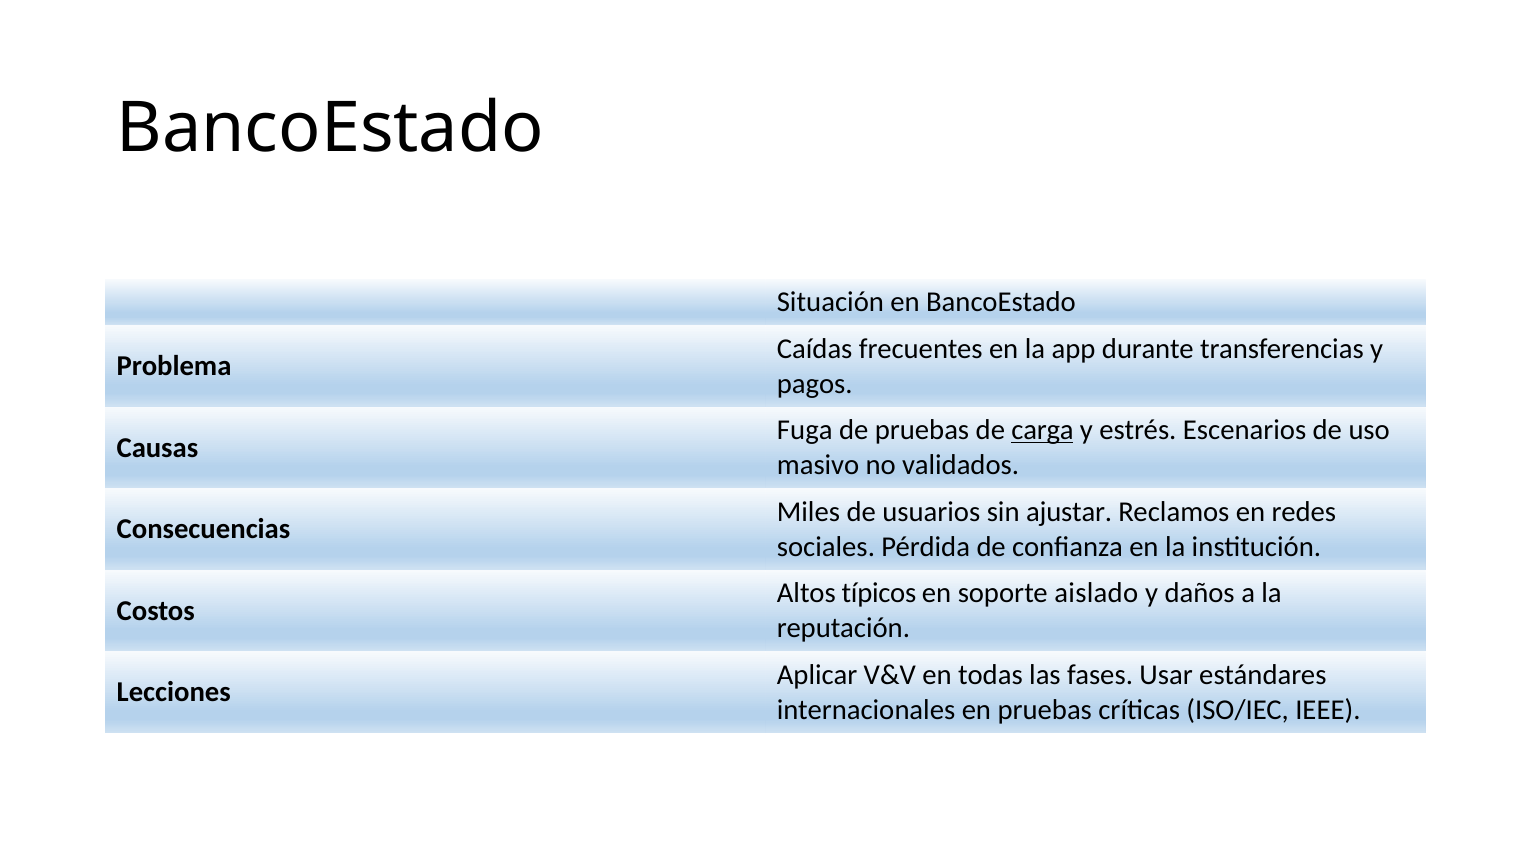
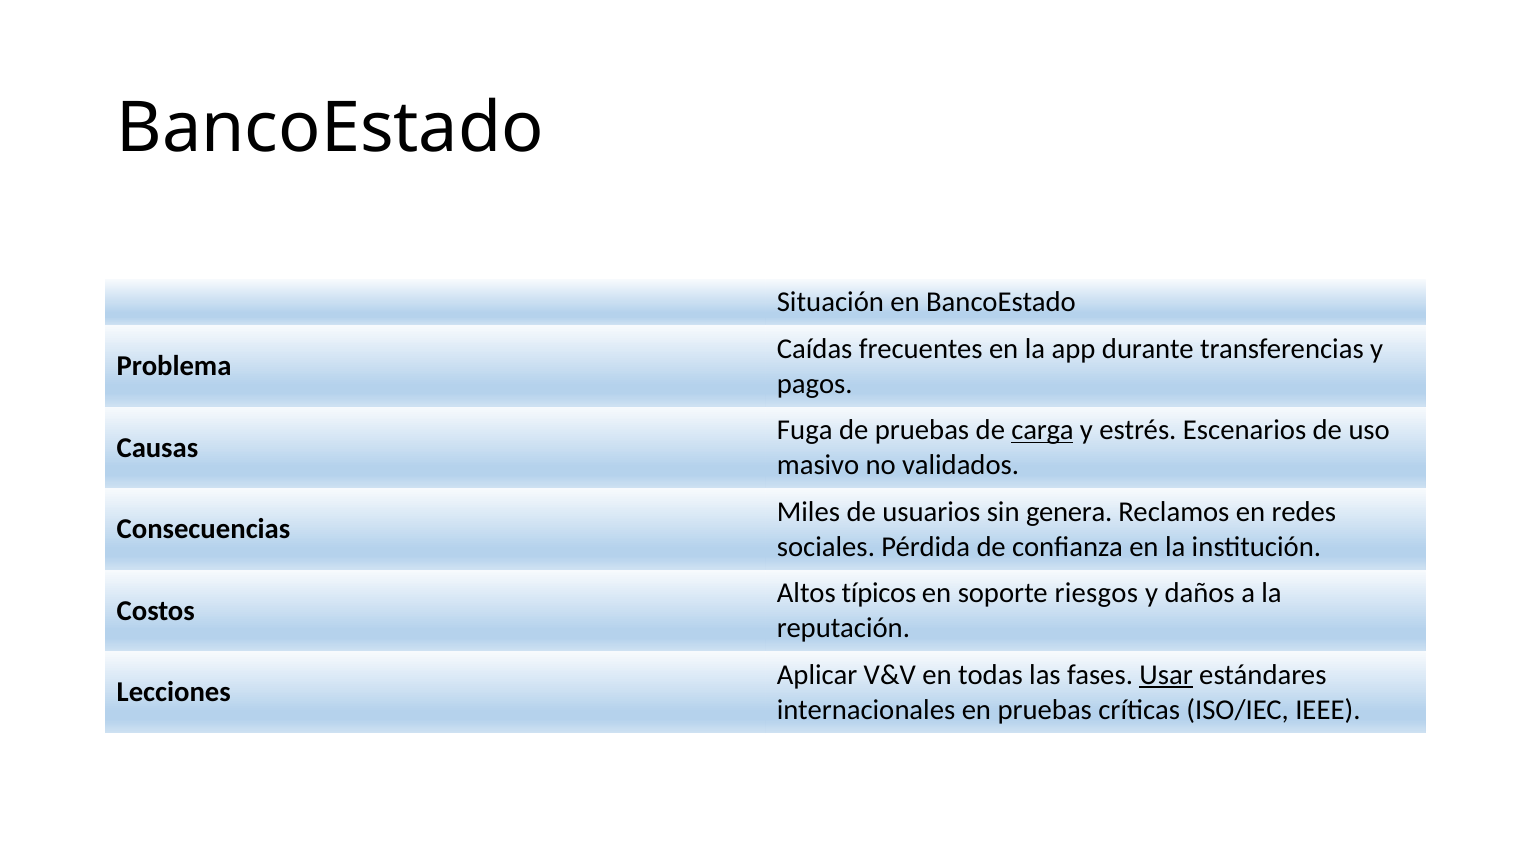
ajustar: ajustar -> genera
aislado: aislado -> riesgos
Usar underline: none -> present
